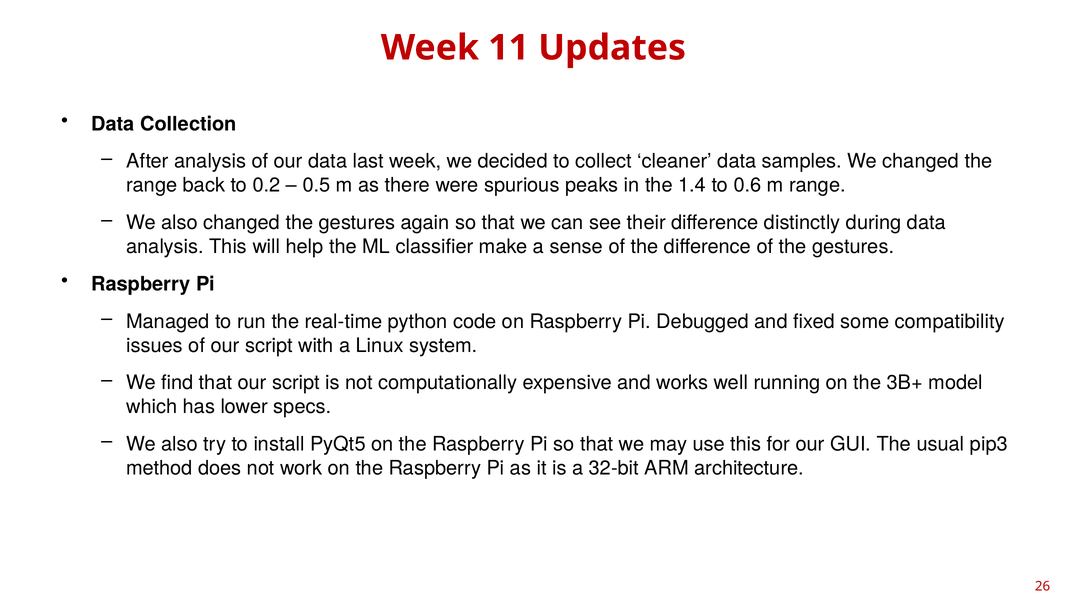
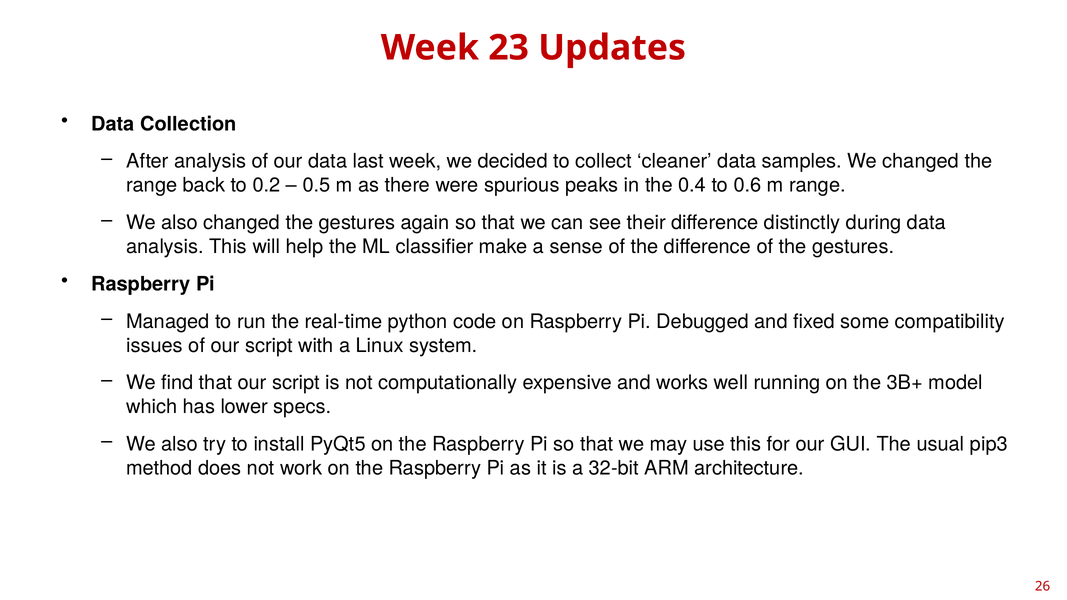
11: 11 -> 23
1.4: 1.4 -> 0.4
